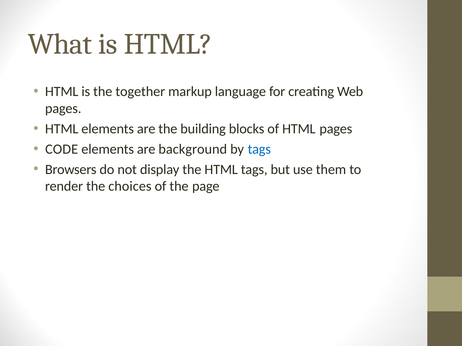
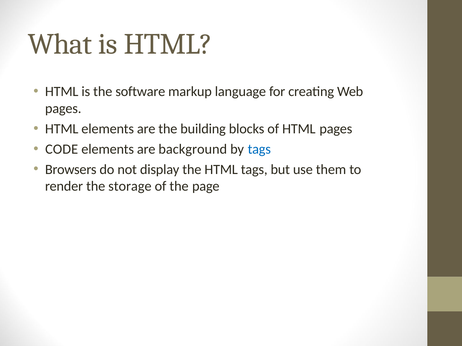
together: together -> software
choices: choices -> storage
